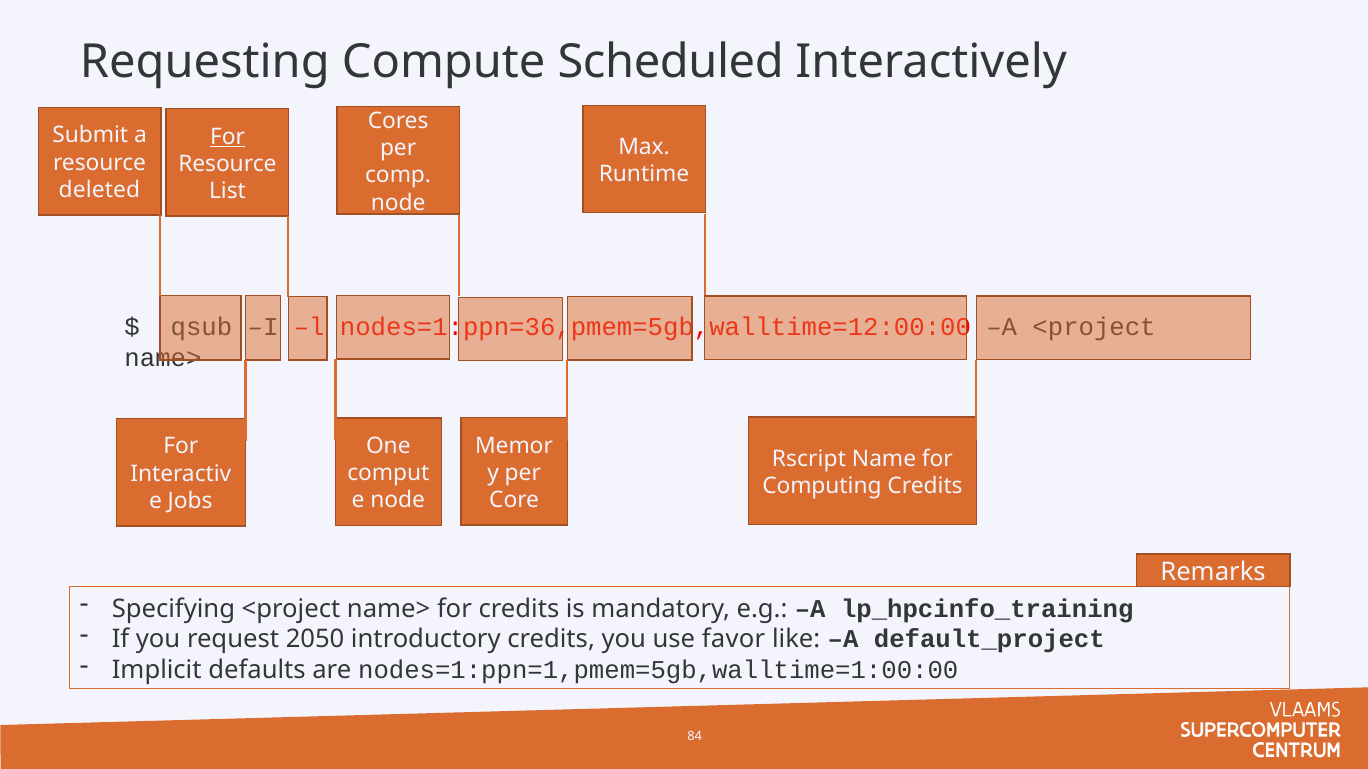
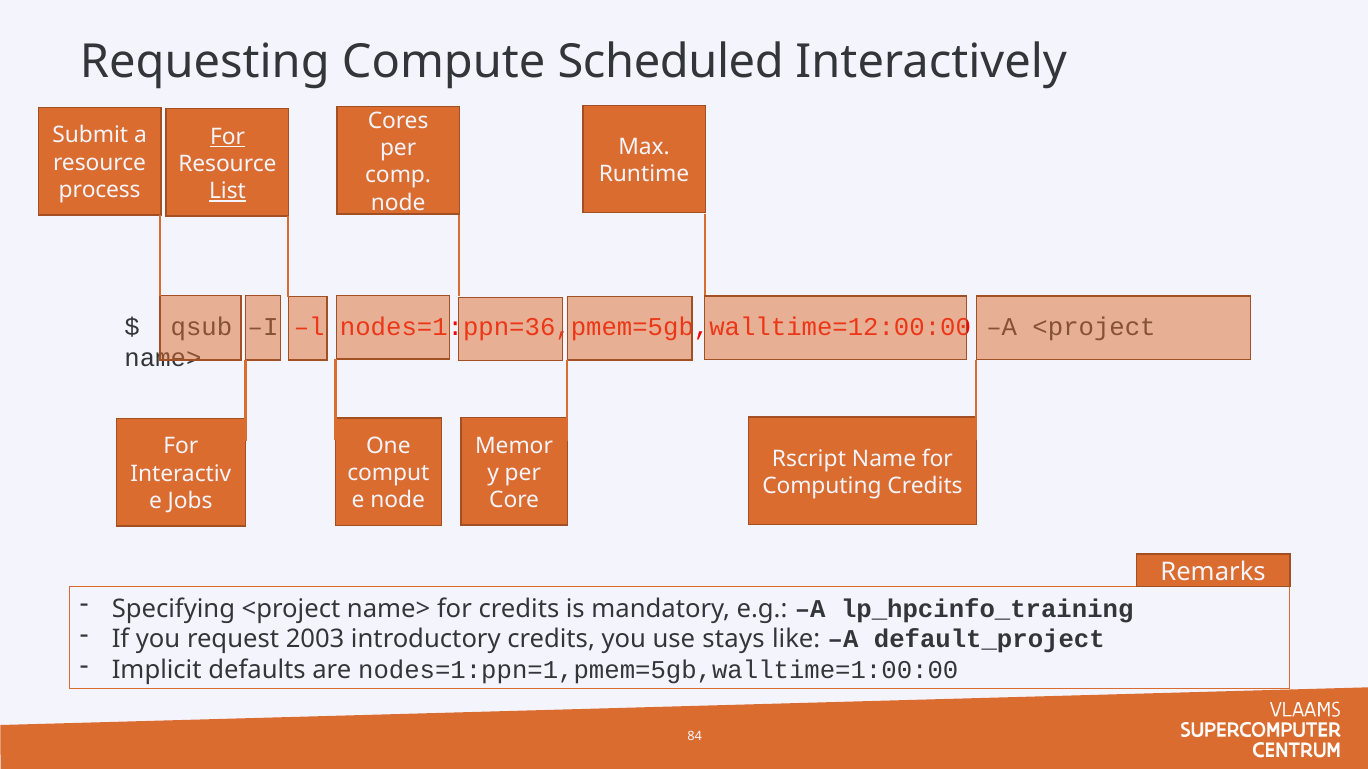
deleted: deleted -> process
List underline: none -> present
2050: 2050 -> 2003
favor: favor -> stays
